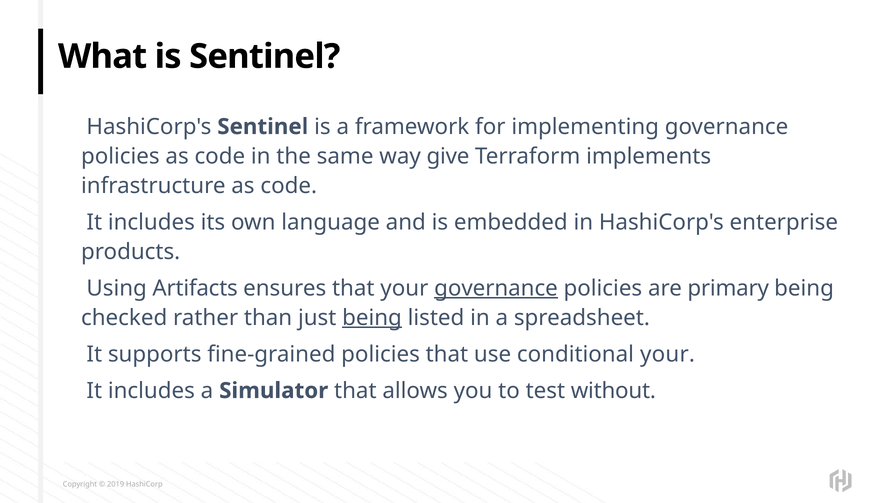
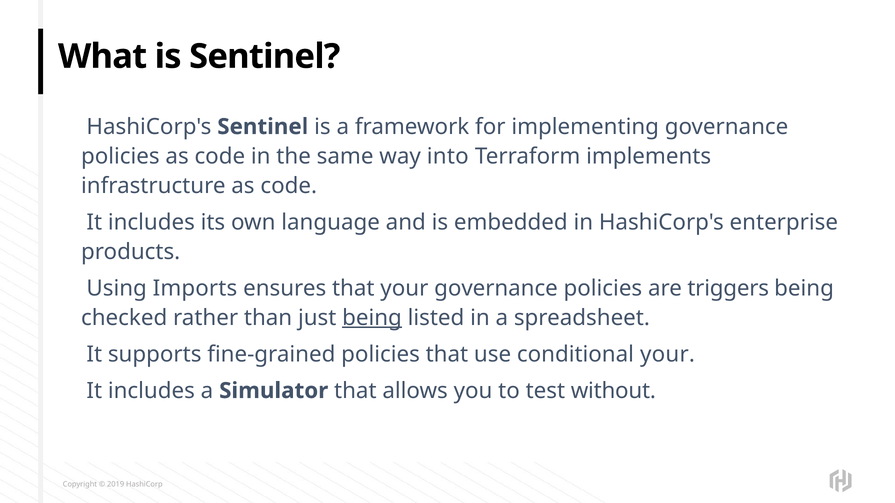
give: give -> into
Artifacts: Artifacts -> Imports
governance at (496, 288) underline: present -> none
primary: primary -> triggers
